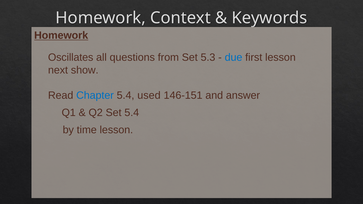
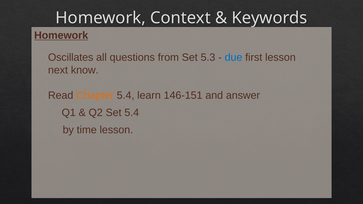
show: show -> know
Chapter colour: blue -> orange
used: used -> learn
